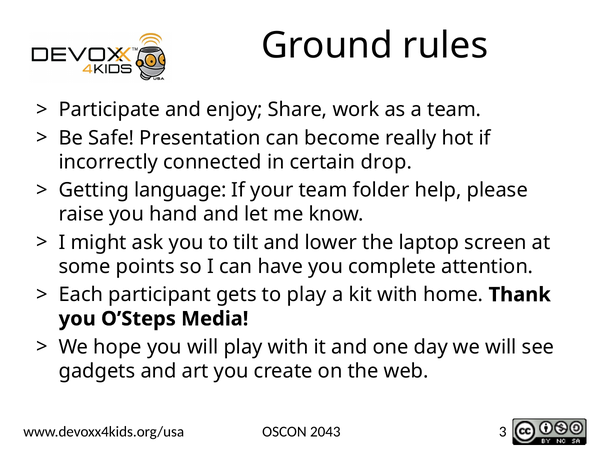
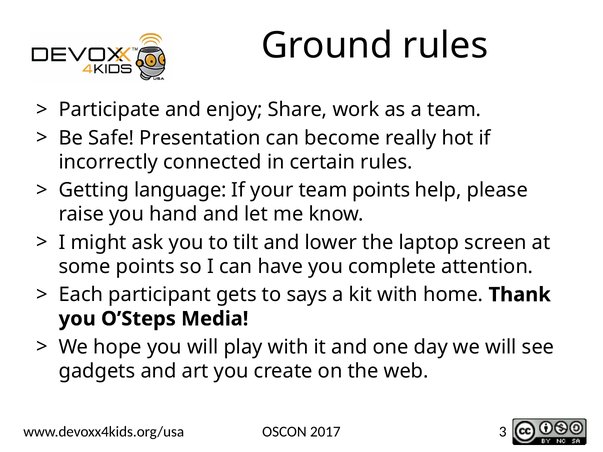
certain drop: drop -> rules
team folder: folder -> points
to play: play -> says
2043: 2043 -> 2017
